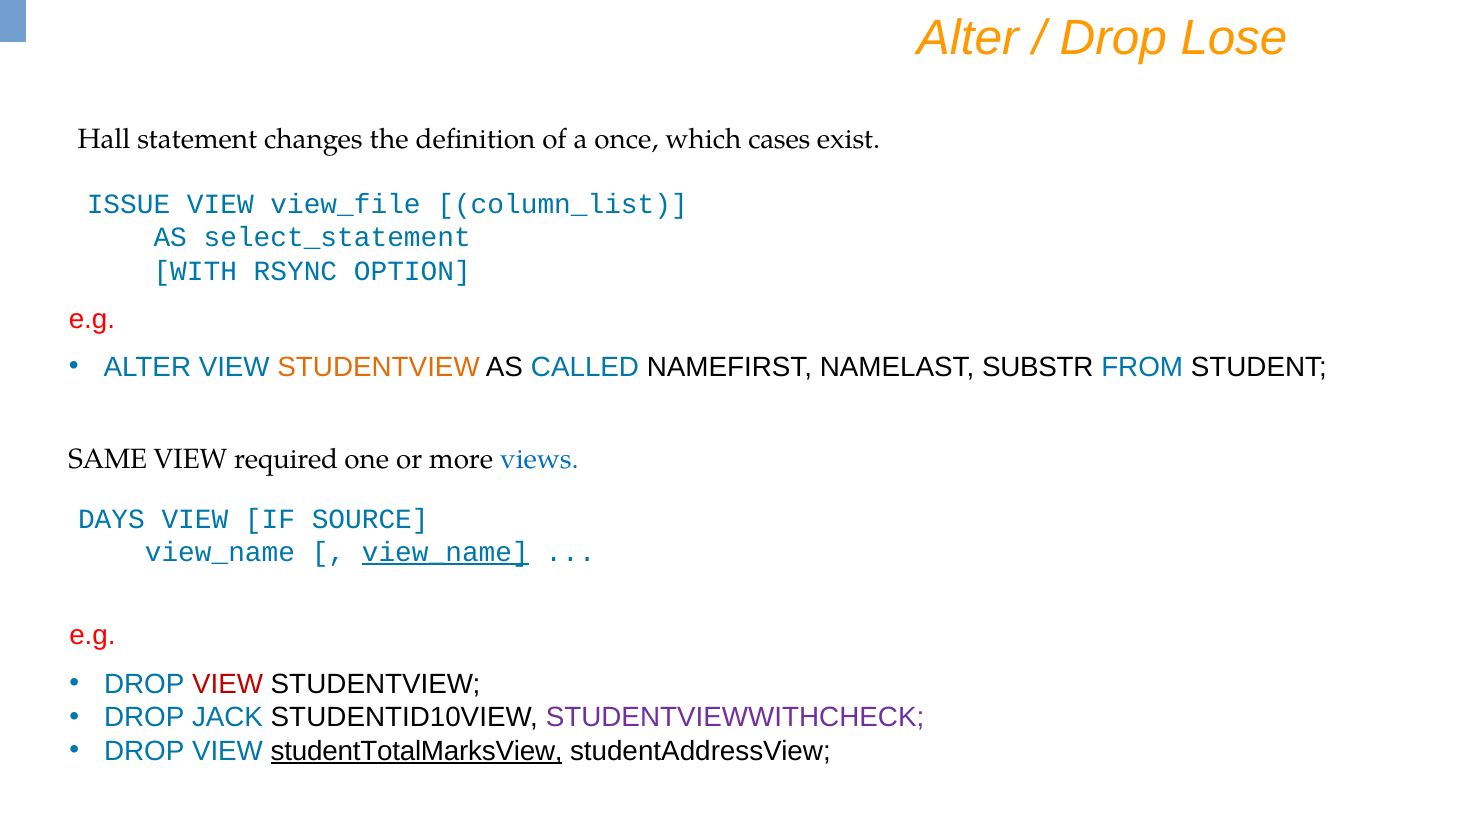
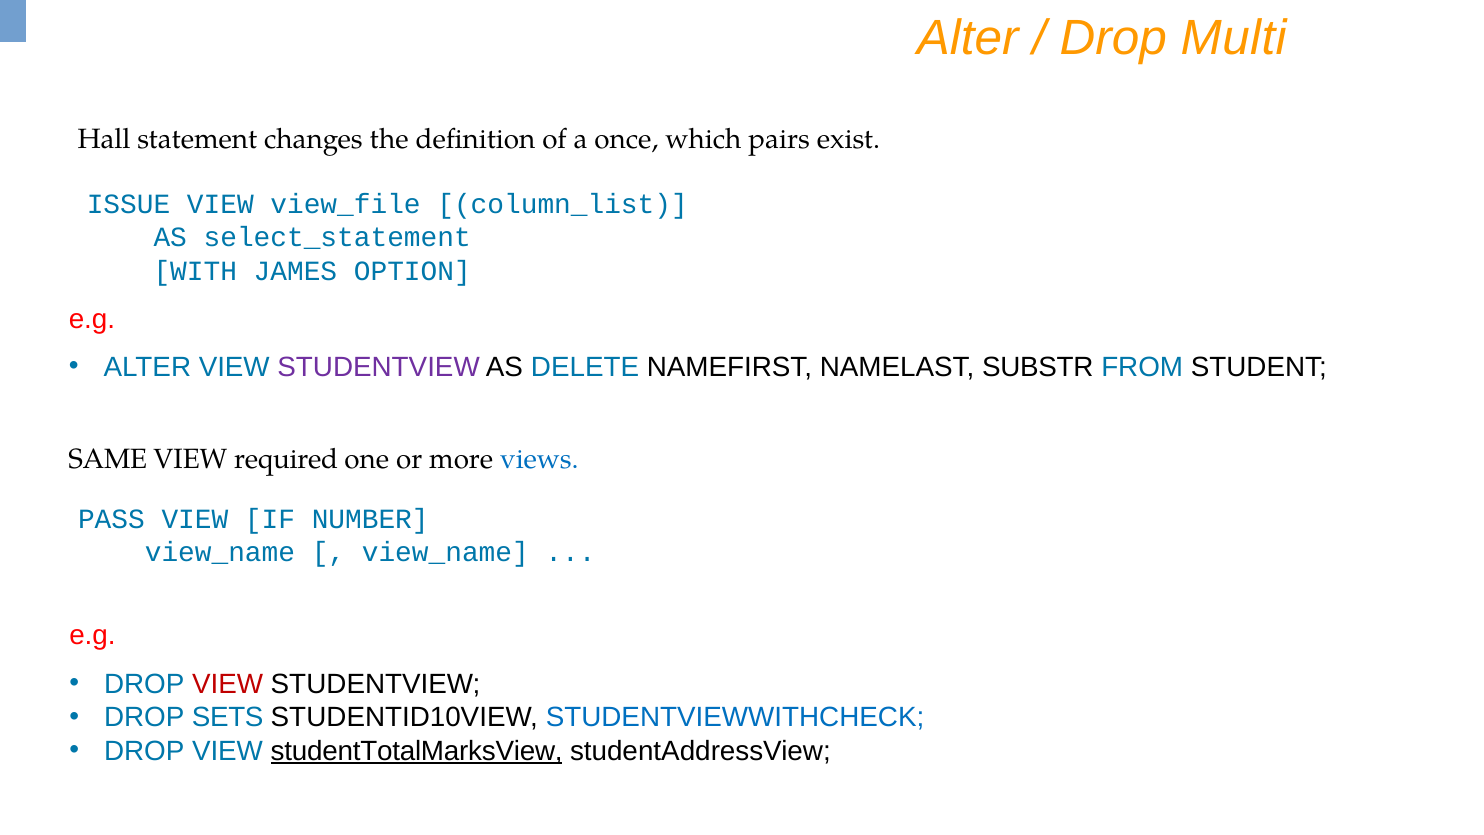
Lose: Lose -> Multi
cases: cases -> pairs
RSYNC: RSYNC -> JAMES
STUDENTVIEW at (379, 367) colour: orange -> purple
CALLED: CALLED -> DELETE
DAYS: DAYS -> PASS
SOURCE: SOURCE -> NUMBER
view_name at (445, 552) underline: present -> none
JACK: JACK -> SETS
STUDENTVIEWWITHCHECK colour: purple -> blue
